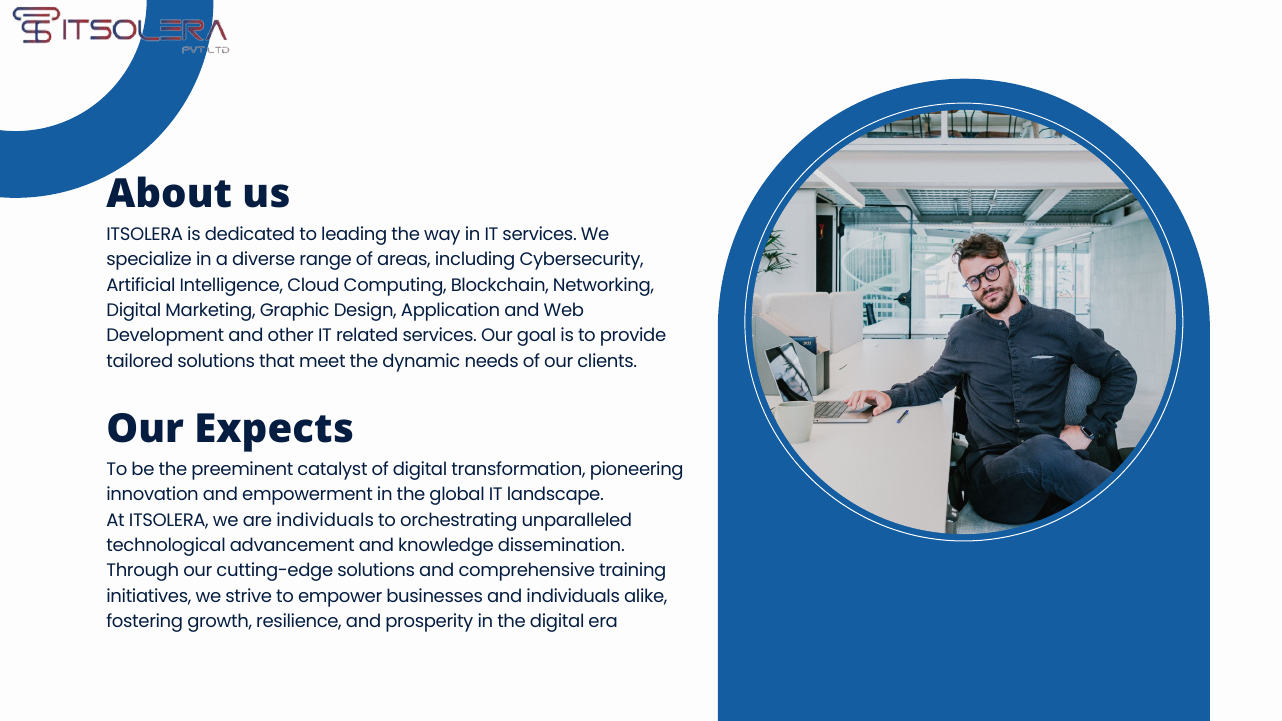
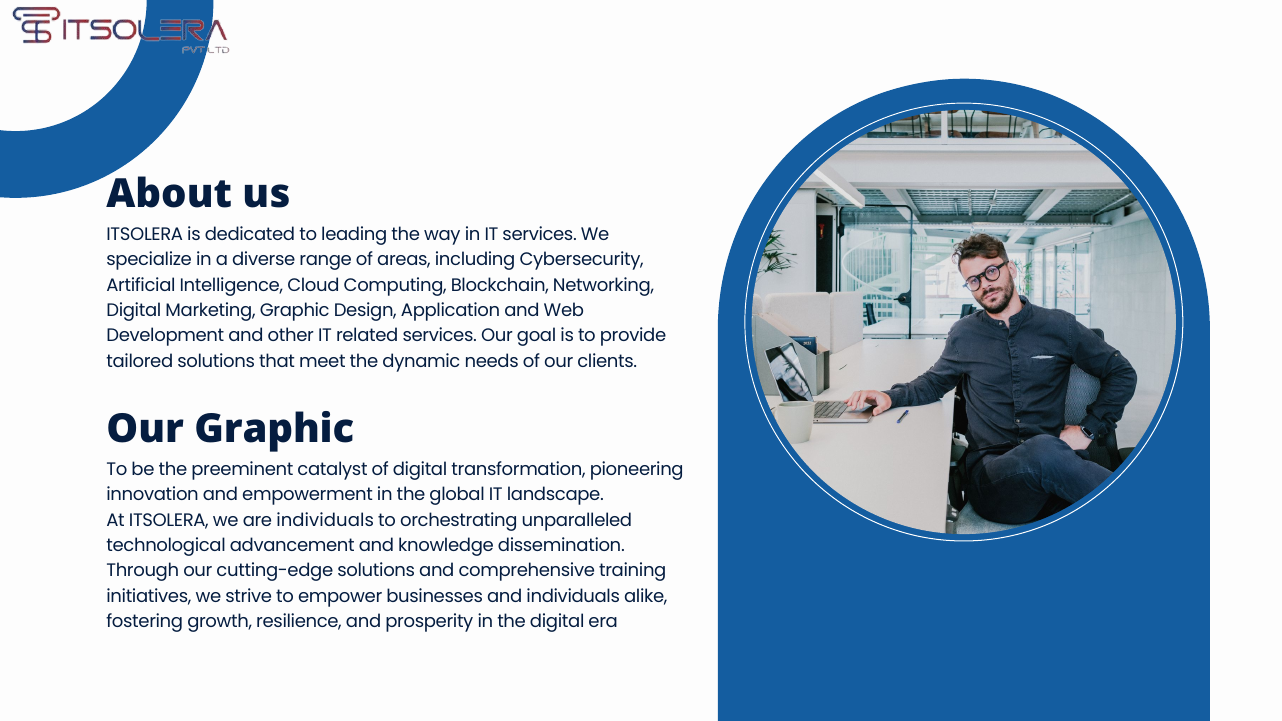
Our Expects: Expects -> Graphic
